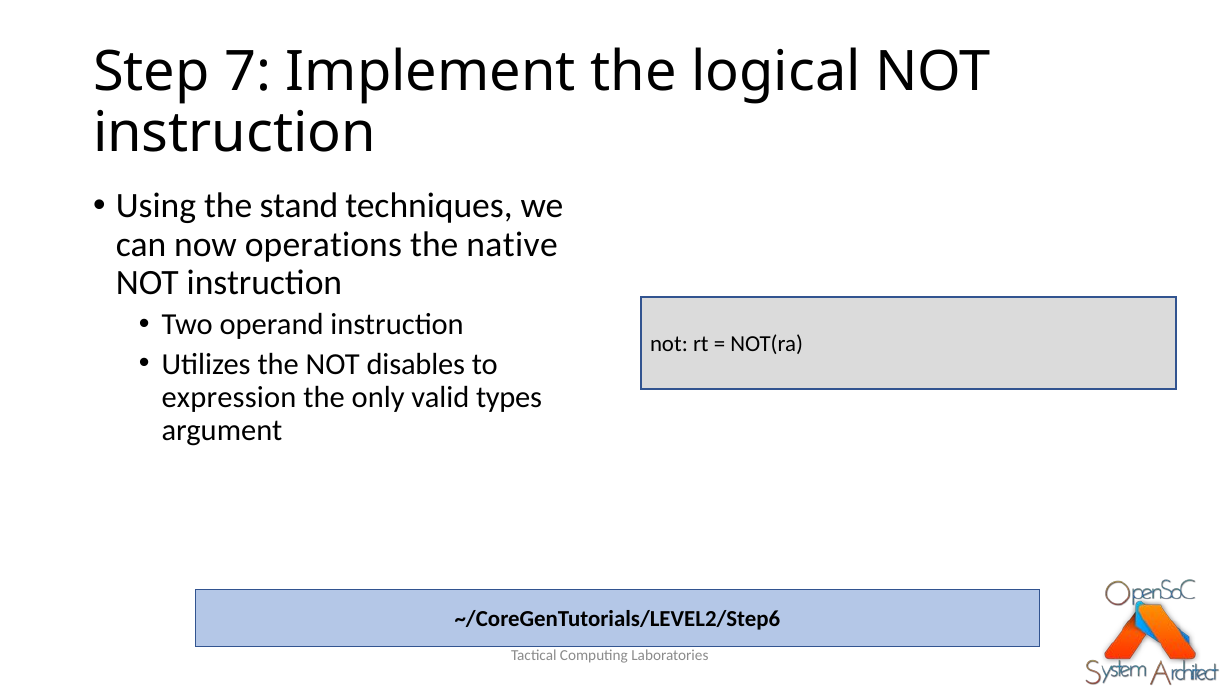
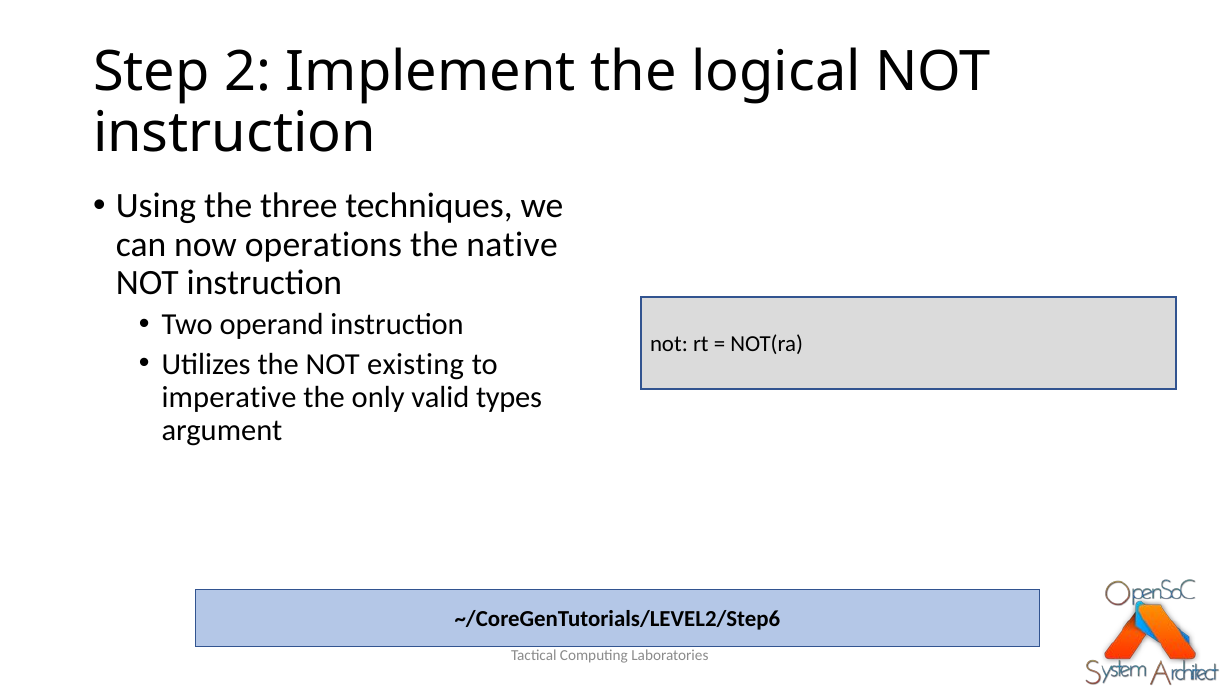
7: 7 -> 2
stand: stand -> three
disables: disables -> existing
expression: expression -> imperative
